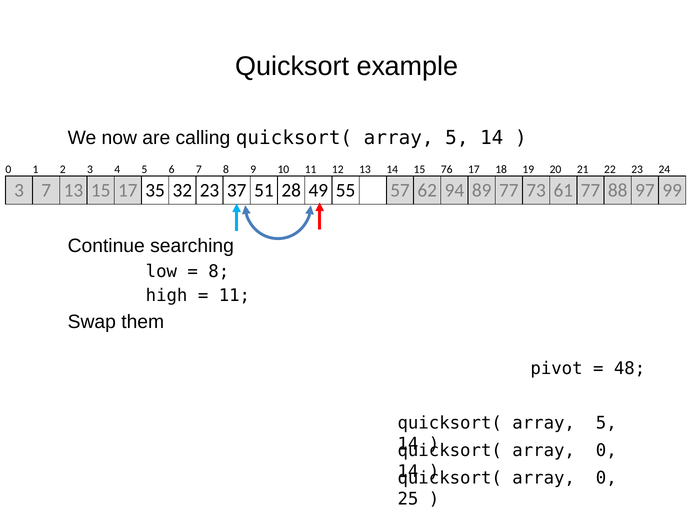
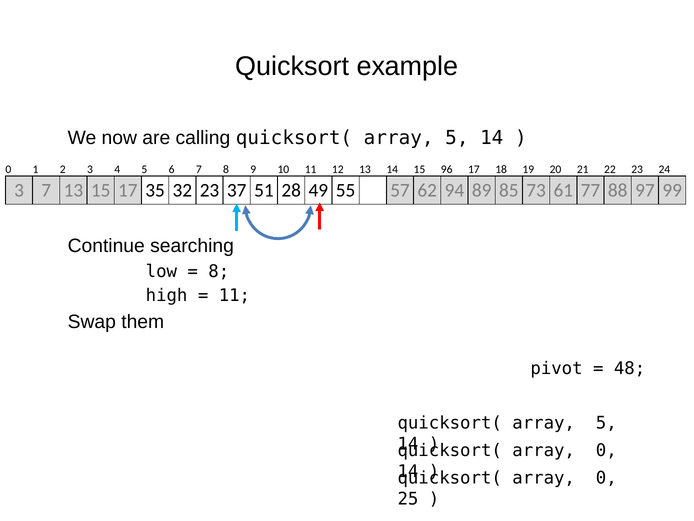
76: 76 -> 96
89 77: 77 -> 85
